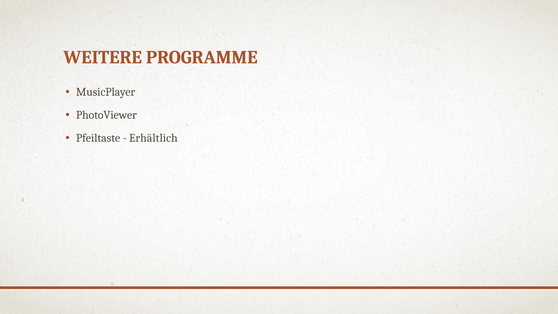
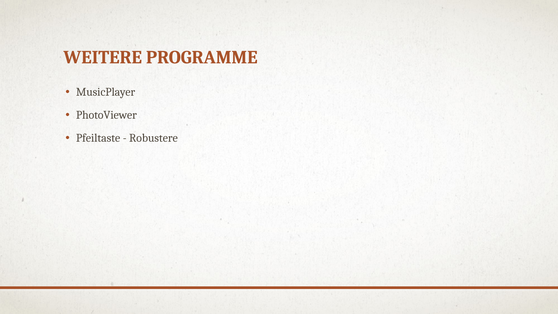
Erhältlich: Erhältlich -> Robustere
